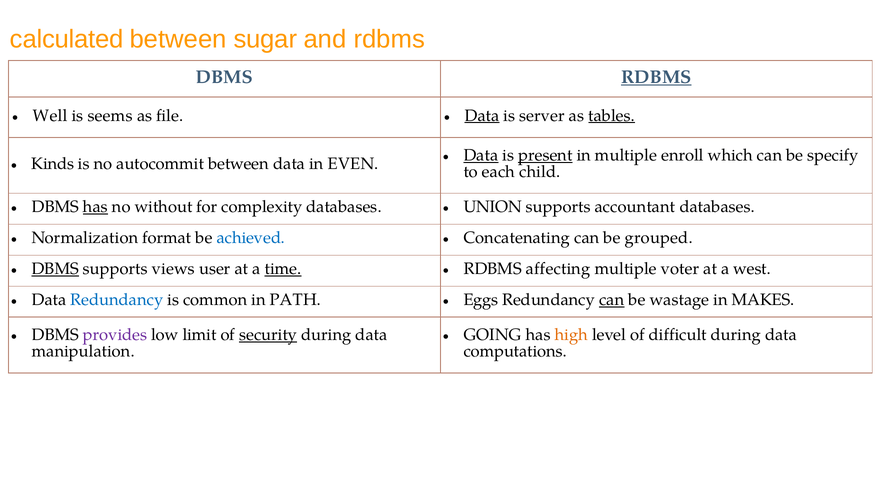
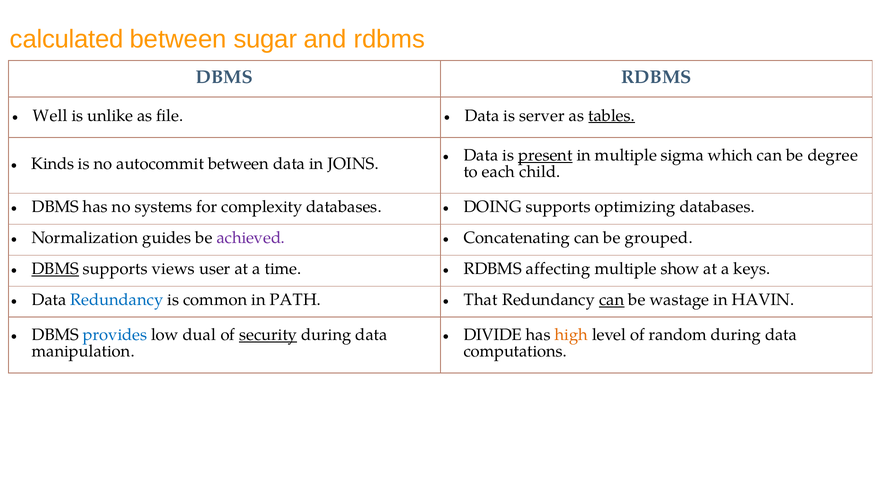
RDBMS at (656, 77) underline: present -> none
seems: seems -> unlike
Data at (482, 115) underline: present -> none
Data at (481, 155) underline: present -> none
enroll: enroll -> sigma
specify: specify -> degree
EVEN: EVEN -> JOINS
has at (95, 207) underline: present -> none
without: without -> systems
UNION: UNION -> DOING
accountant: accountant -> optimizing
format: format -> guides
achieved colour: blue -> purple
time underline: present -> none
voter: voter -> show
west: west -> keys
Eggs: Eggs -> That
MAKES: MAKES -> HAVIN
provides colour: purple -> blue
limit: limit -> dual
GOING: GOING -> DIVIDE
difficult: difficult -> random
